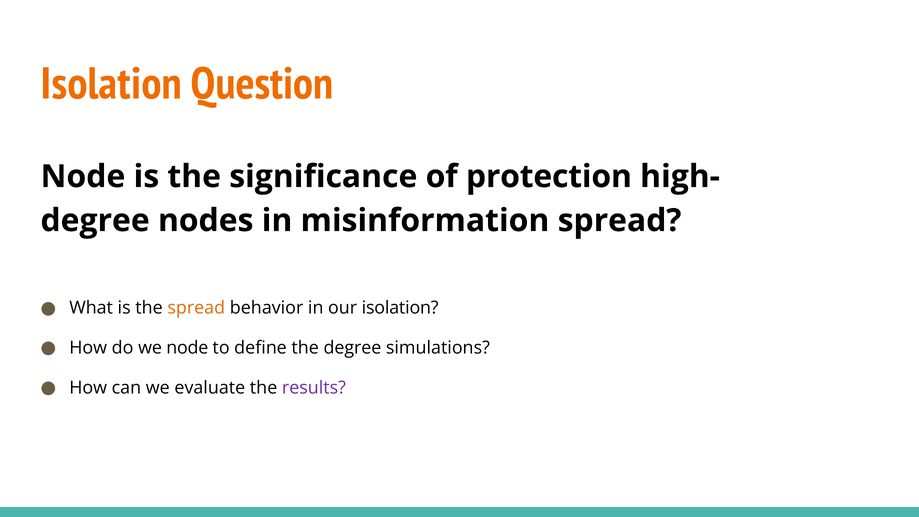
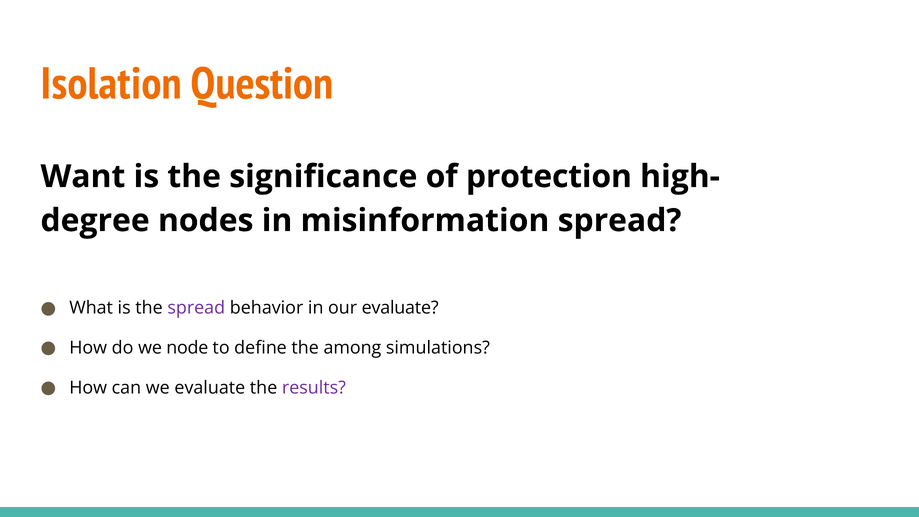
Node at (83, 177): Node -> Want
spread at (196, 308) colour: orange -> purple
our isolation: isolation -> evaluate
the degree: degree -> among
